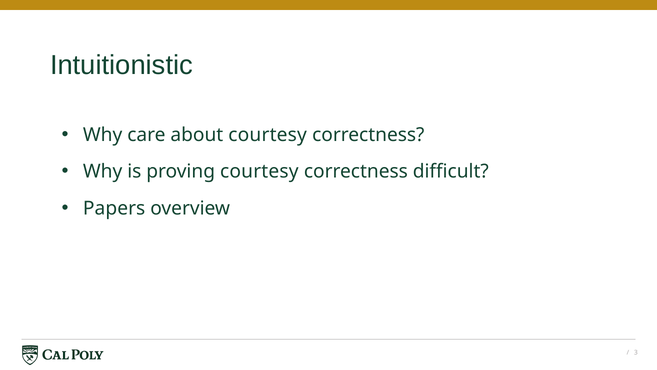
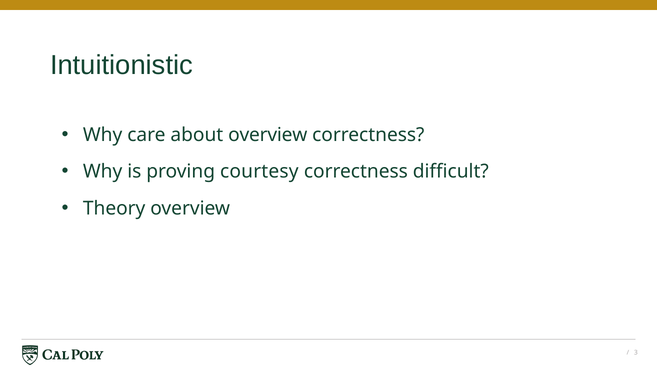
about courtesy: courtesy -> overview
Papers: Papers -> Theory
